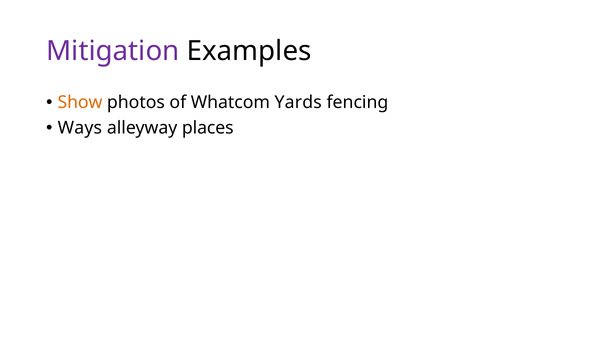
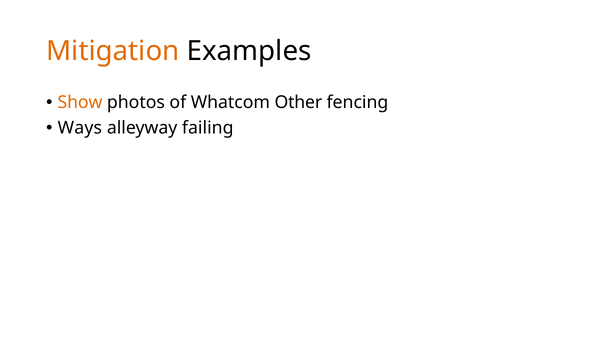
Mitigation colour: purple -> orange
Yards: Yards -> Other
places: places -> failing
